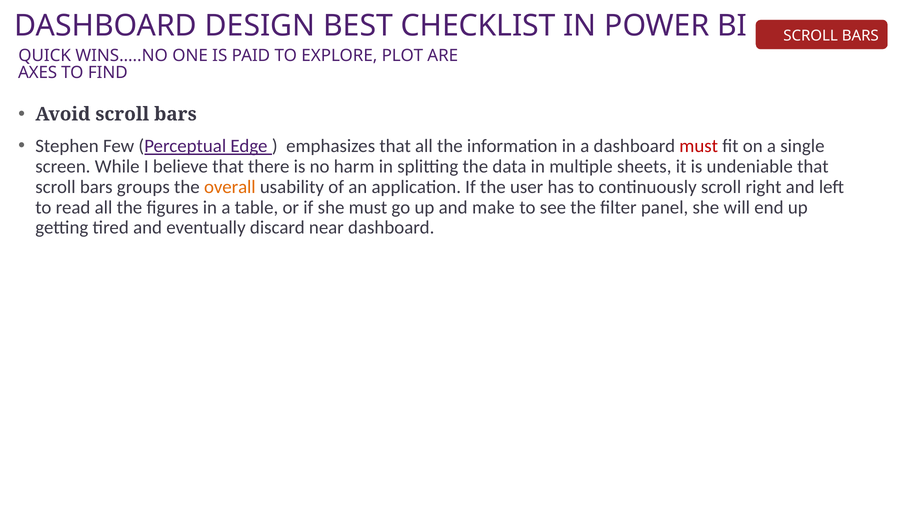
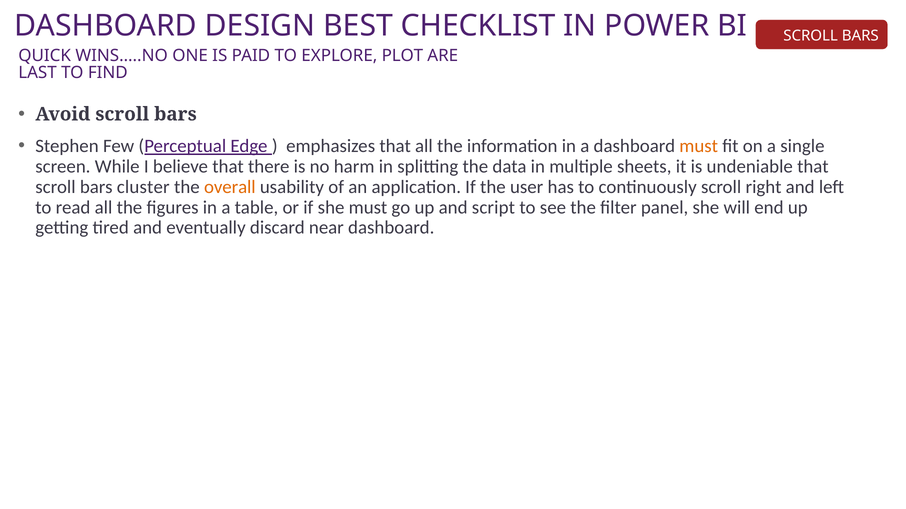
AXES: AXES -> LAST
must at (699, 146) colour: red -> orange
groups: groups -> cluster
make: make -> script
